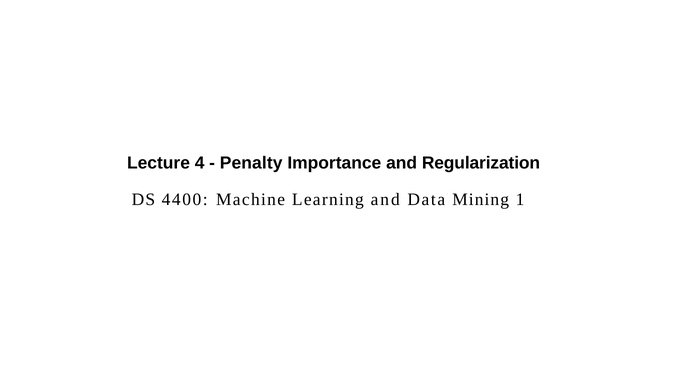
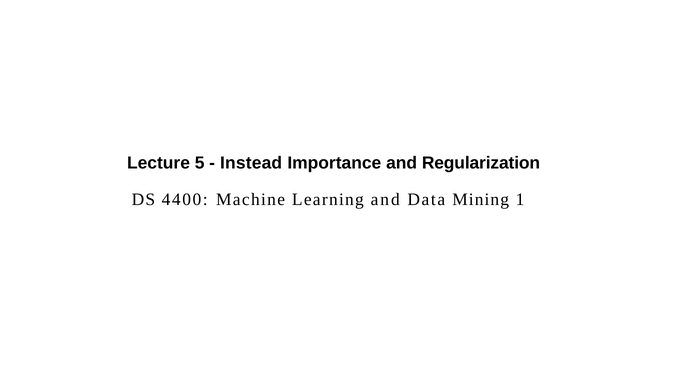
4: 4 -> 5
Penalty: Penalty -> Instead
